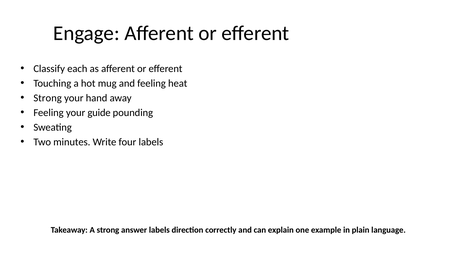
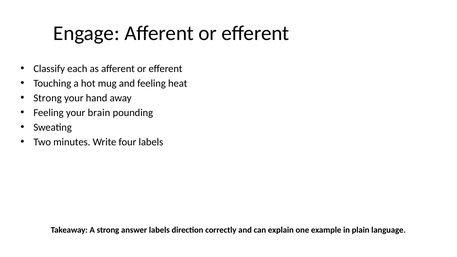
guide: guide -> brain
